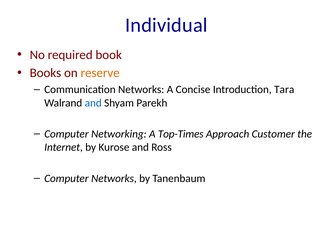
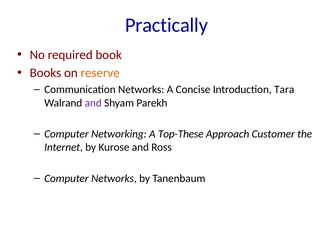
Individual: Individual -> Practically
and at (93, 103) colour: blue -> purple
Top-Times: Top-Times -> Top-These
